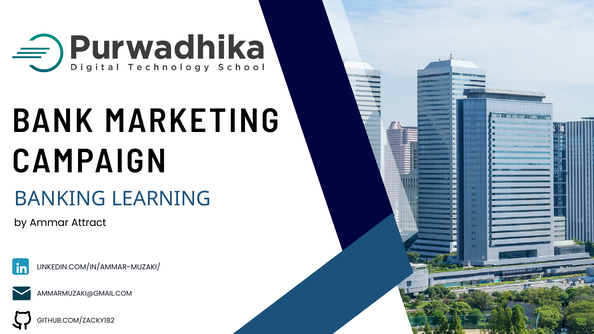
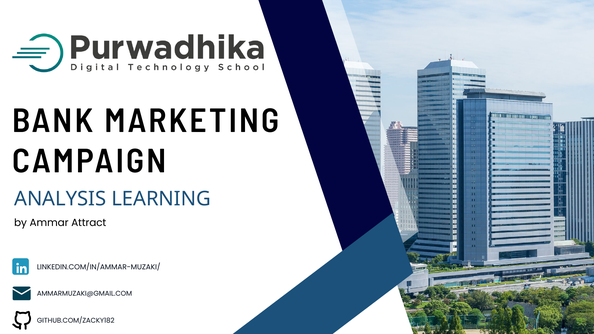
BANKING: BANKING -> ANALYSIS
